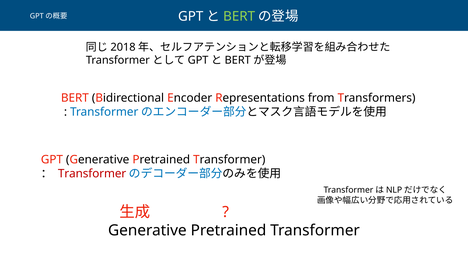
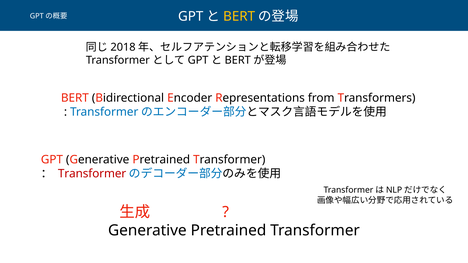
BERT at (239, 16) colour: light green -> yellow
